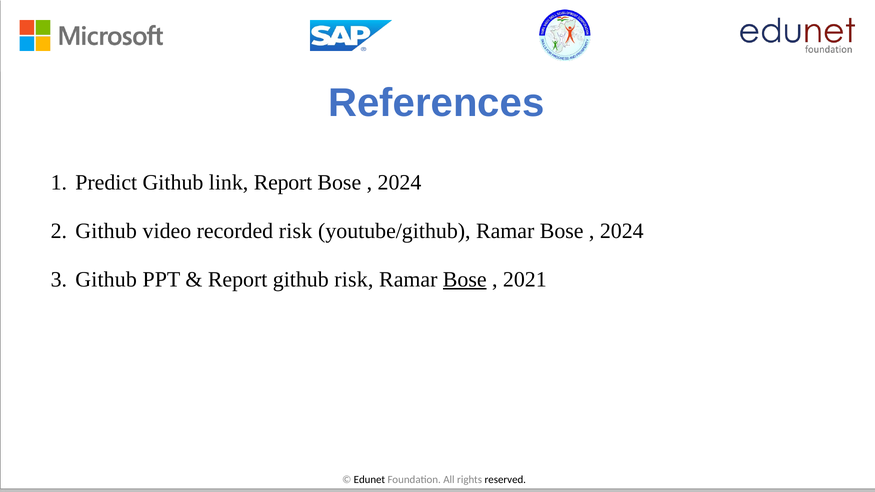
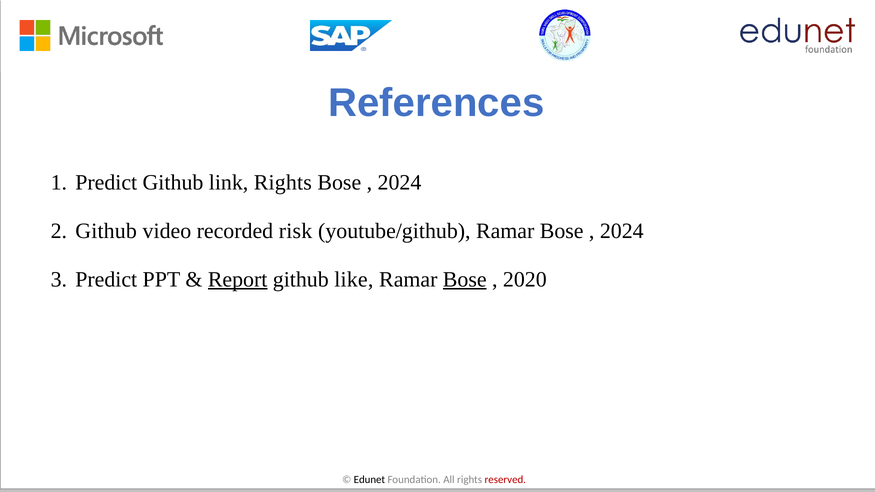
link Report: Report -> Rights
Github at (106, 280): Github -> Predict
Report at (238, 280) underline: none -> present
github risk: risk -> like
2021: 2021 -> 2020
reserved colour: black -> red
